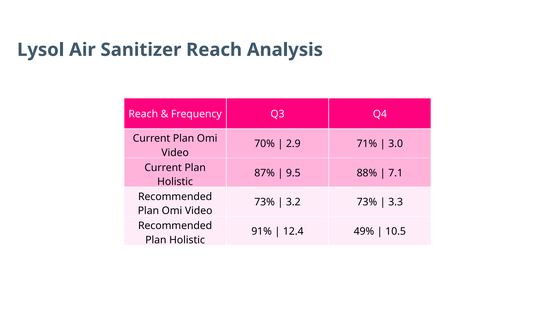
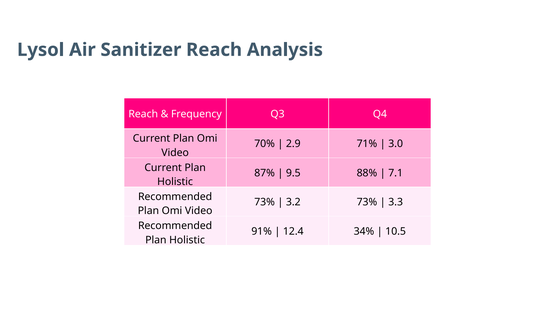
49%: 49% -> 34%
